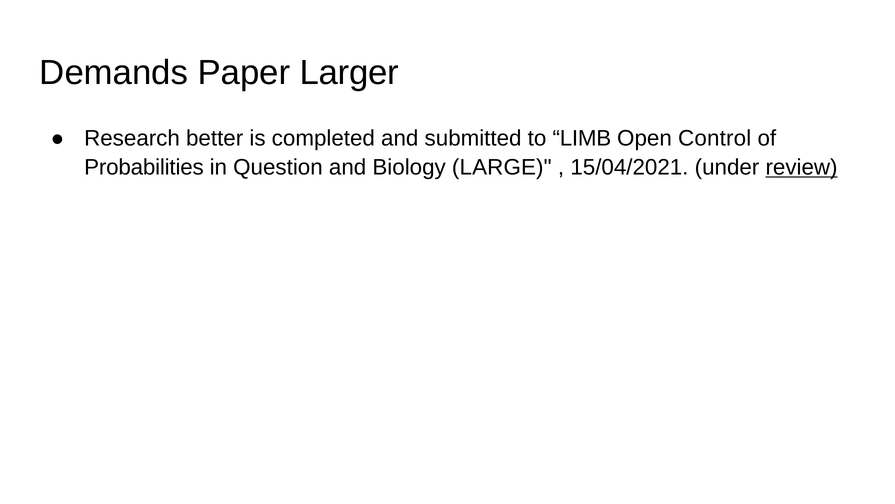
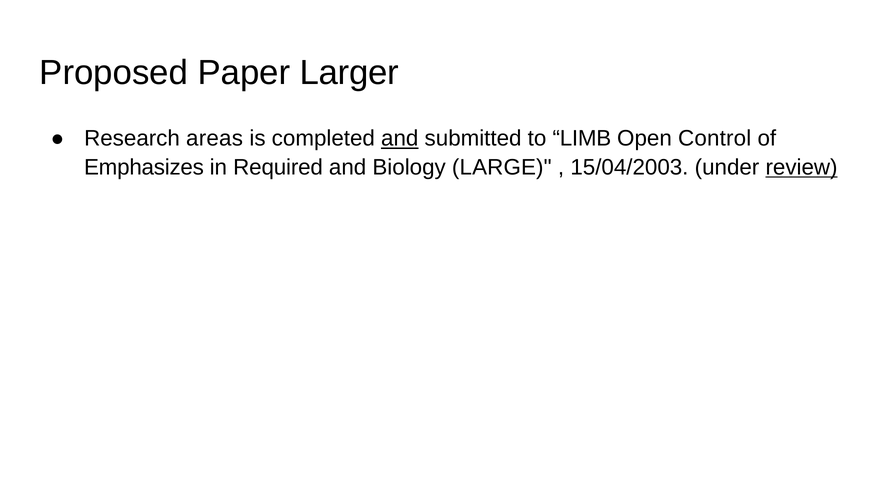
Demands: Demands -> Proposed
better: better -> areas
and at (400, 138) underline: none -> present
Probabilities: Probabilities -> Emphasizes
Question: Question -> Required
15/04/2021: 15/04/2021 -> 15/04/2003
